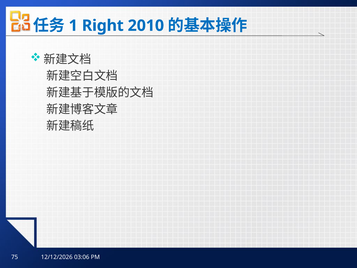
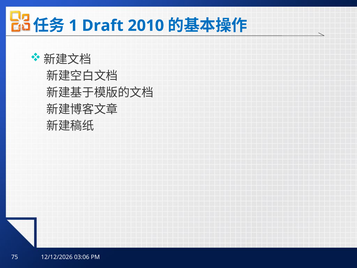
Right: Right -> Draft
